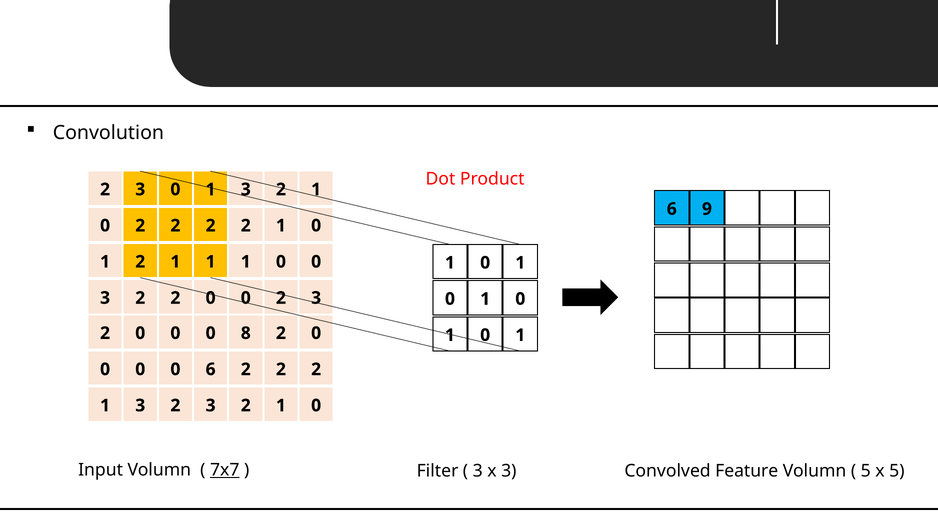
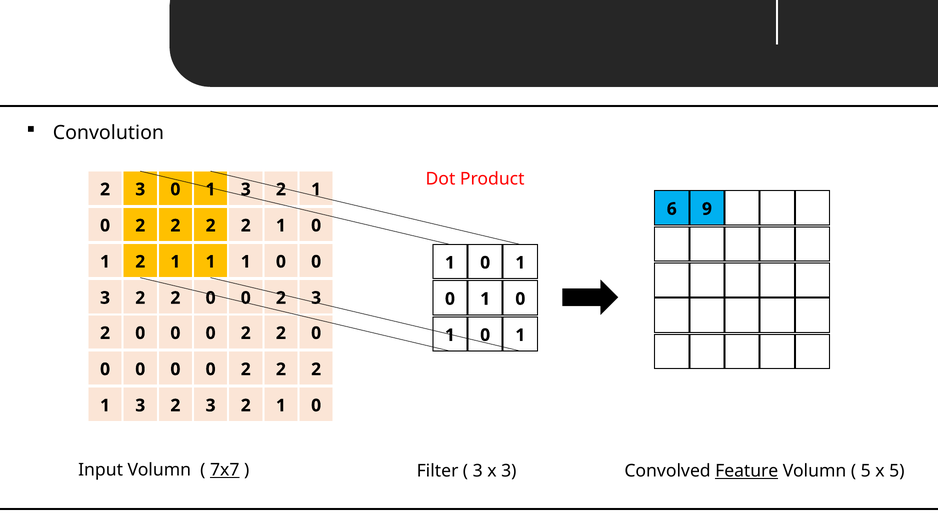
8 at (246, 333): 8 -> 2
6 at (211, 369): 6 -> 0
Feature underline: none -> present
